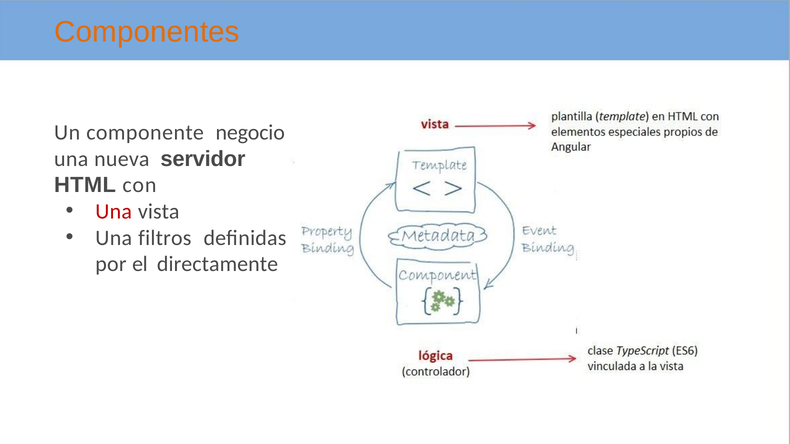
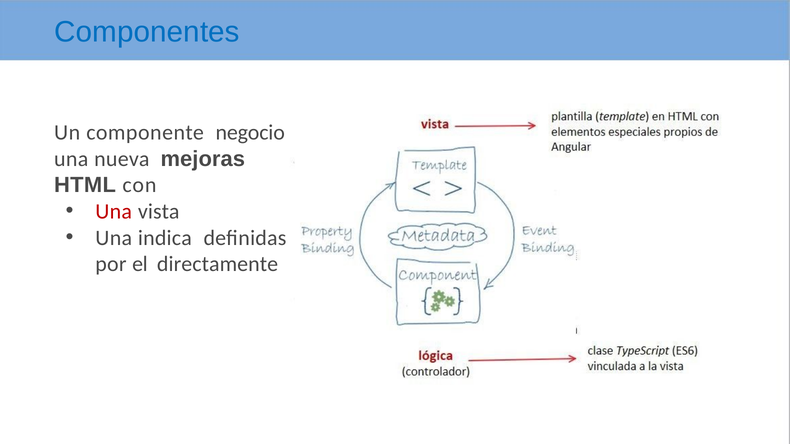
Componentes colour: orange -> blue
servidor: servidor -> mejoras
filtros: filtros -> indica
